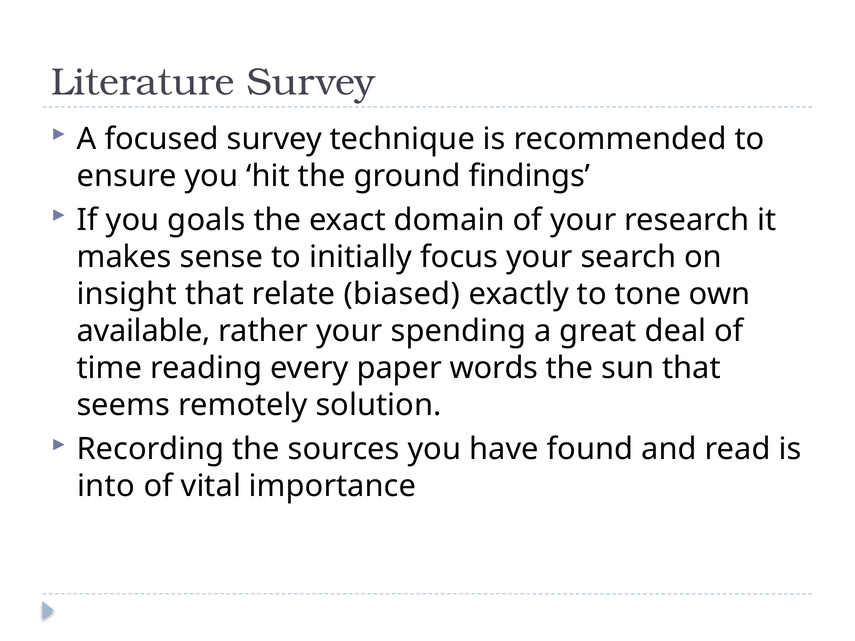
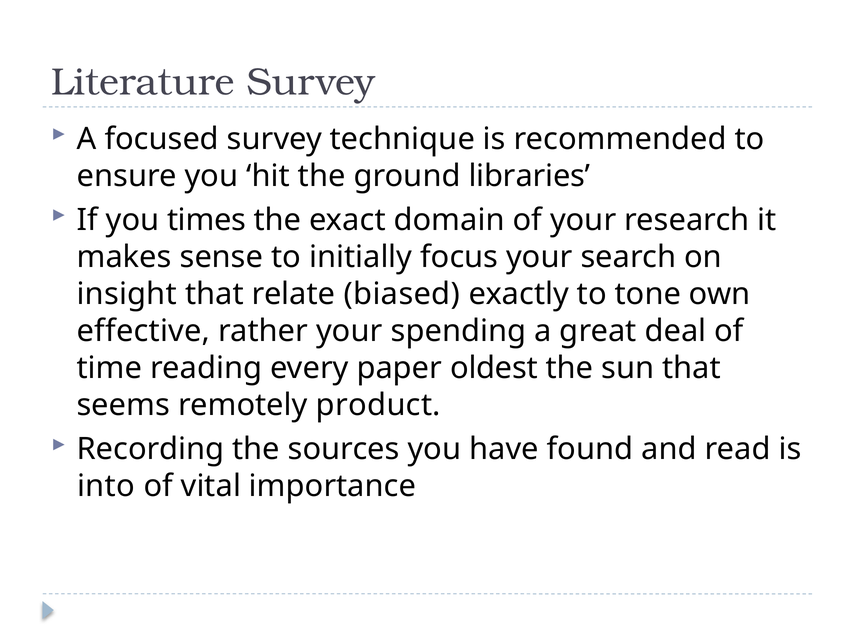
findings: findings -> libraries
goals: goals -> times
available: available -> effective
words: words -> oldest
solution: solution -> product
